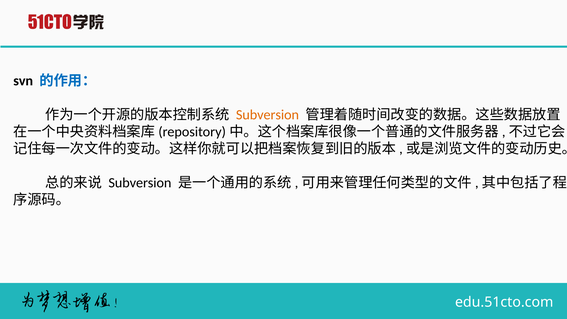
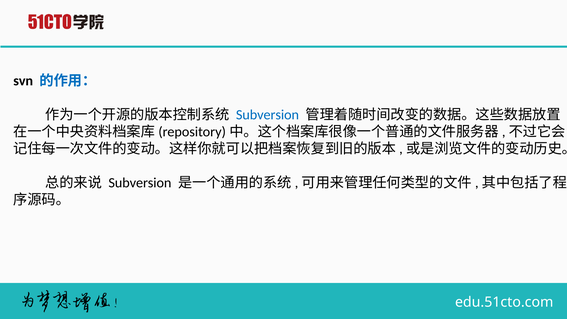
Subversion at (267, 115) colour: orange -> blue
